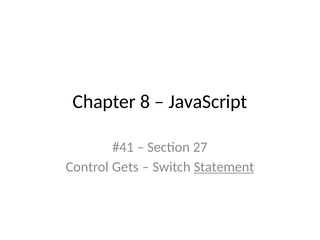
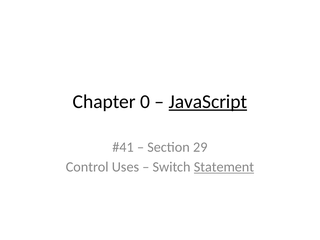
8: 8 -> 0
JavaScript underline: none -> present
27: 27 -> 29
Gets: Gets -> Uses
